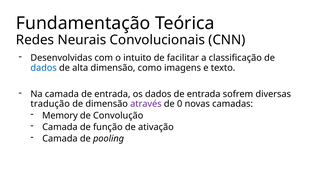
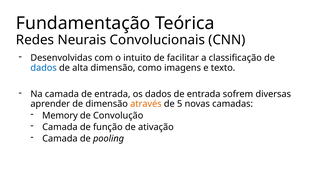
tradução: tradução -> aprender
através colour: purple -> orange
0: 0 -> 5
